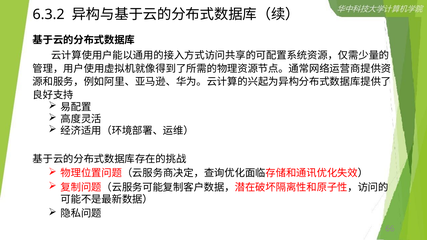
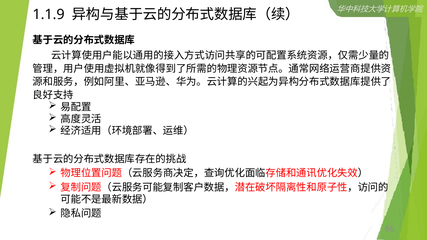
6.3.2: 6.3.2 -> 1.1.9
